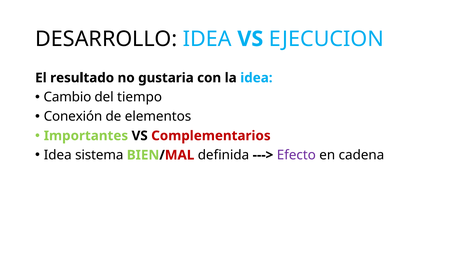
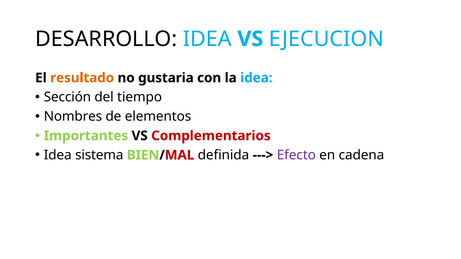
resultado colour: black -> orange
Cambio: Cambio -> Sección
Conexión: Conexión -> Nombres
